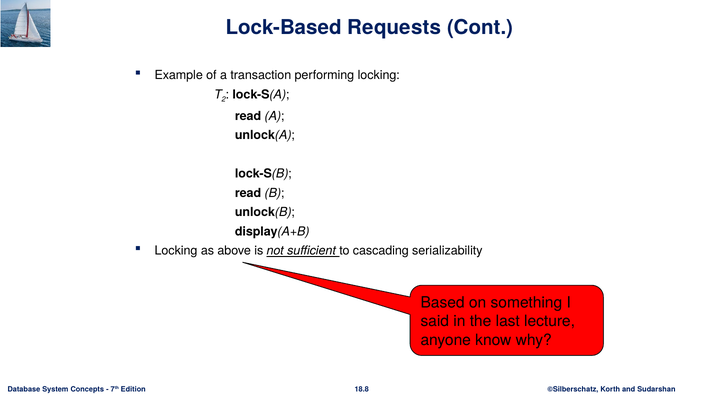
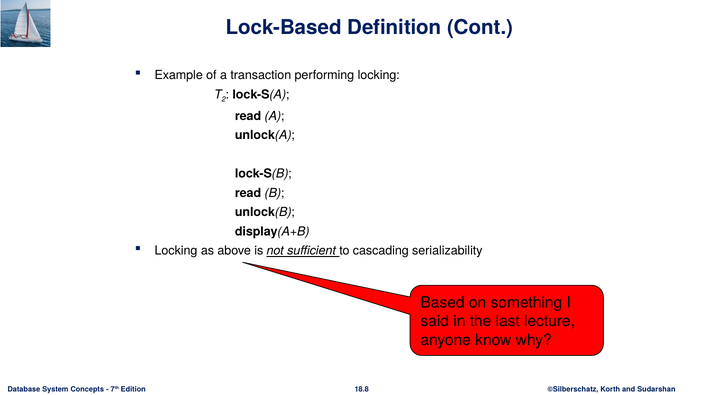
Requests: Requests -> Definition
